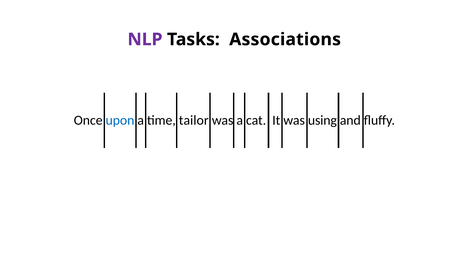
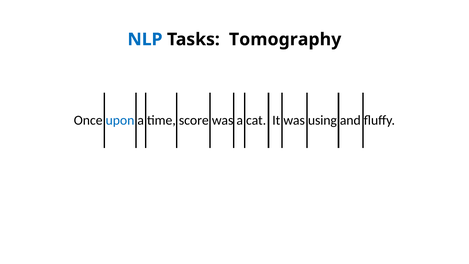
NLP colour: purple -> blue
Associations: Associations -> Tomography
tailor: tailor -> score
